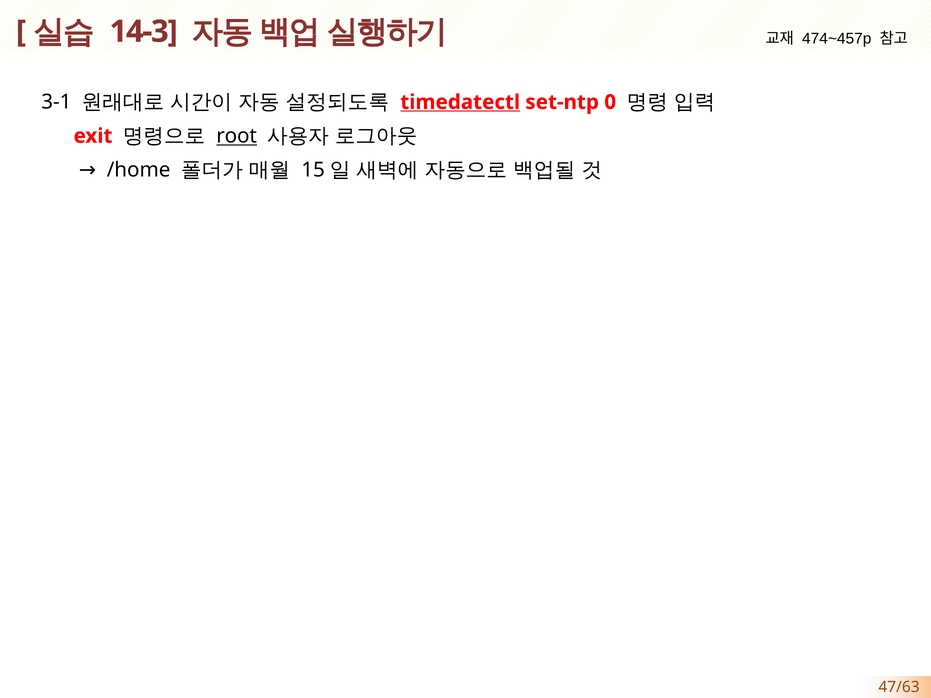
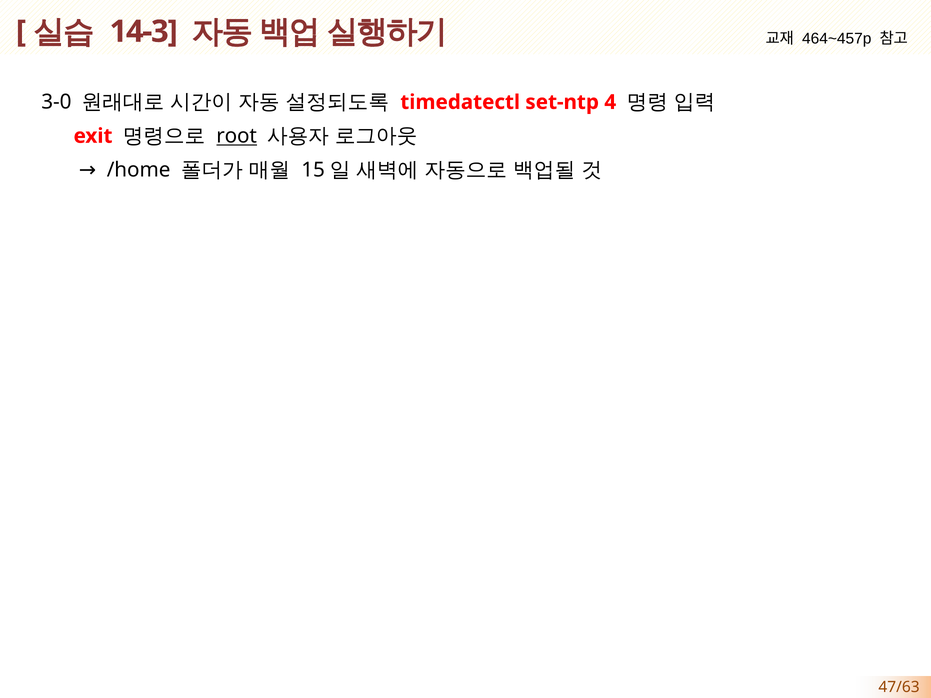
474~457p: 474~457p -> 464~457p
3-1: 3-1 -> 3-0
timedatectl underline: present -> none
0: 0 -> 4
